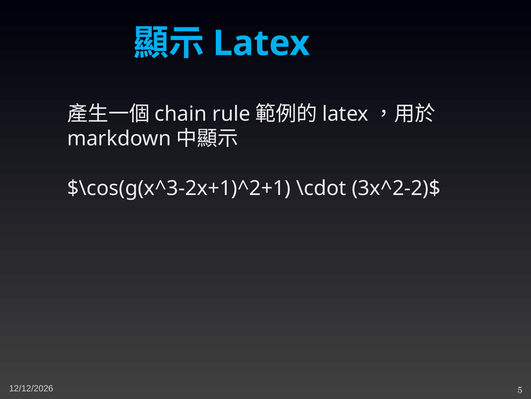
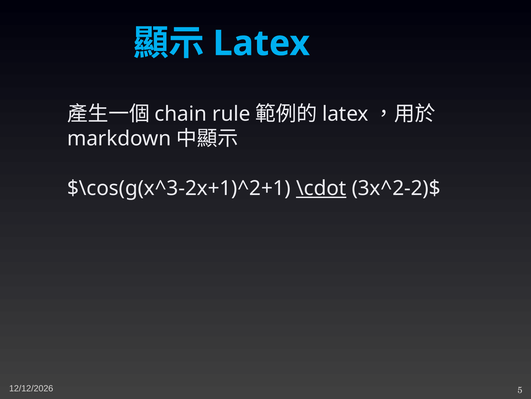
\cdot underline: none -> present
